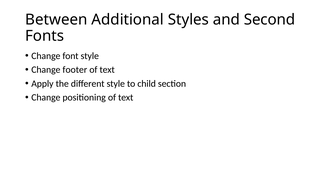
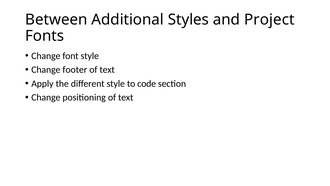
Second: Second -> Project
child: child -> code
